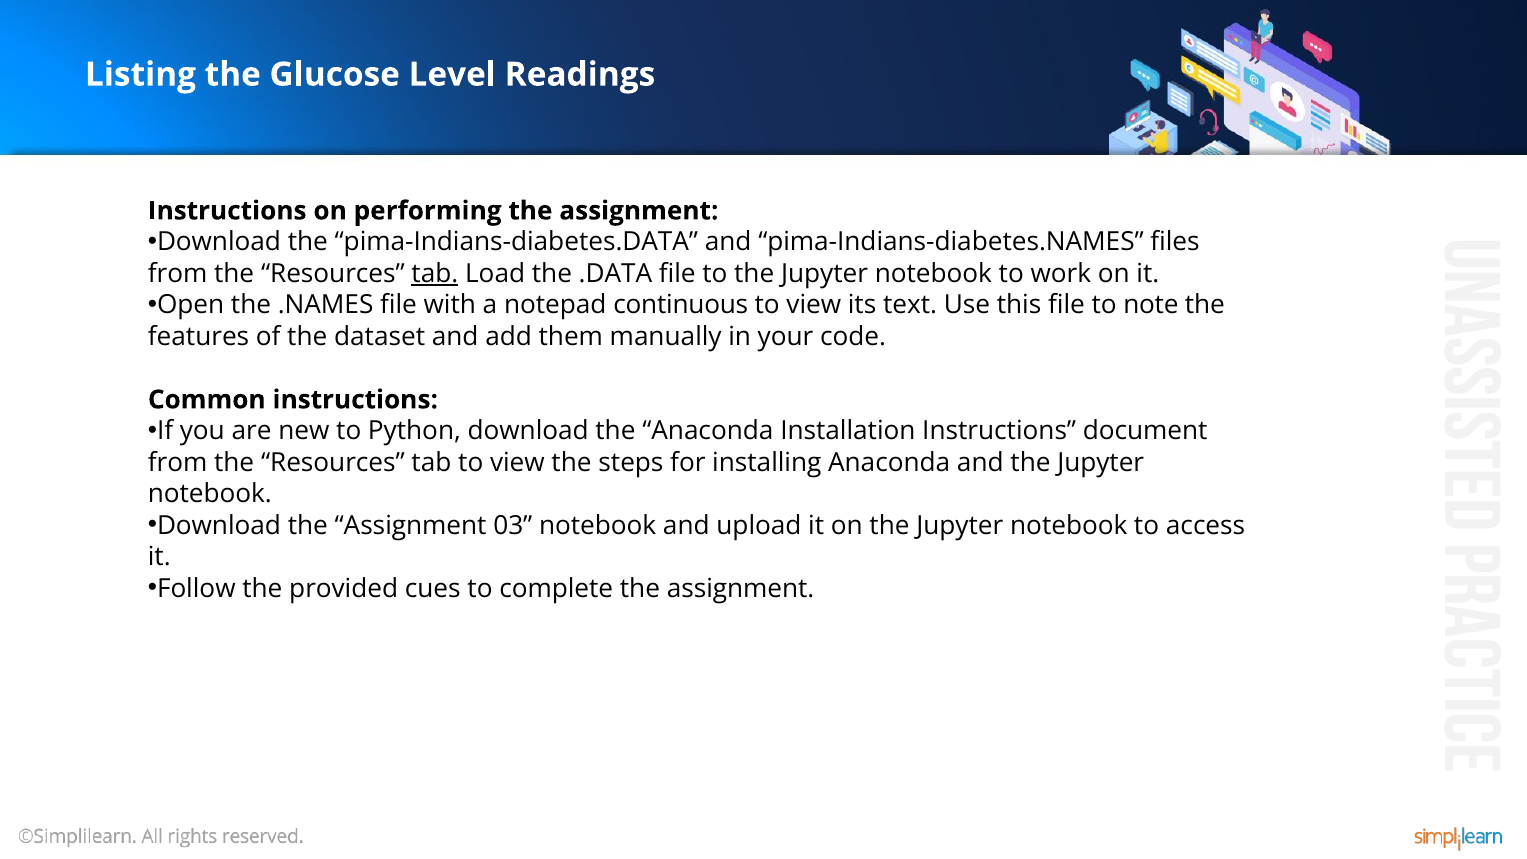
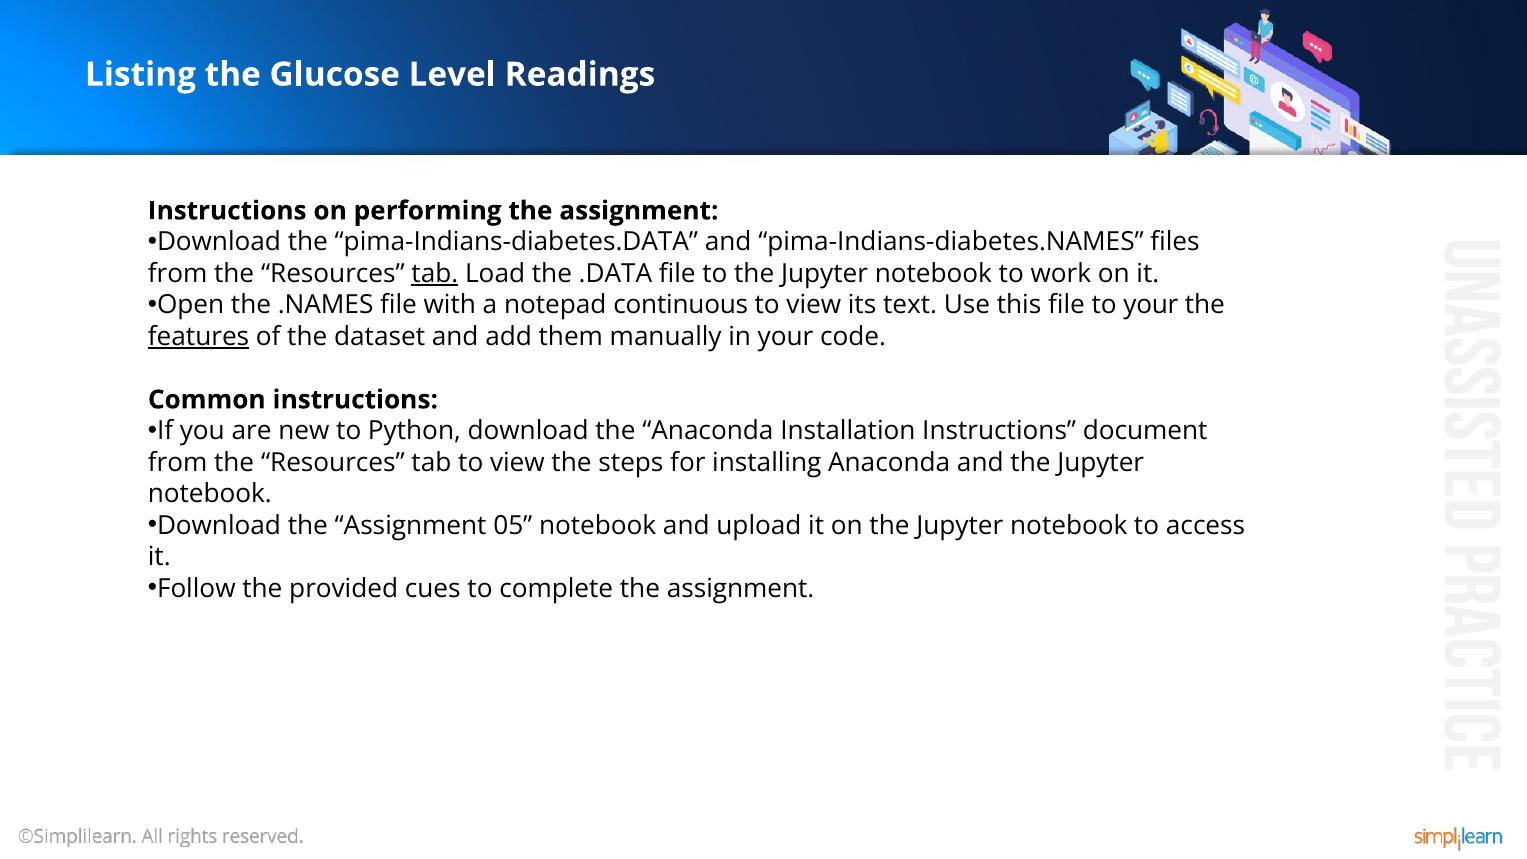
to note: note -> your
features underline: none -> present
03: 03 -> 05
